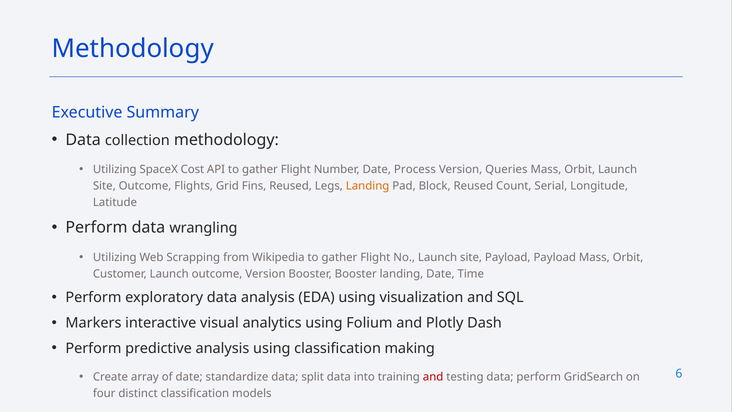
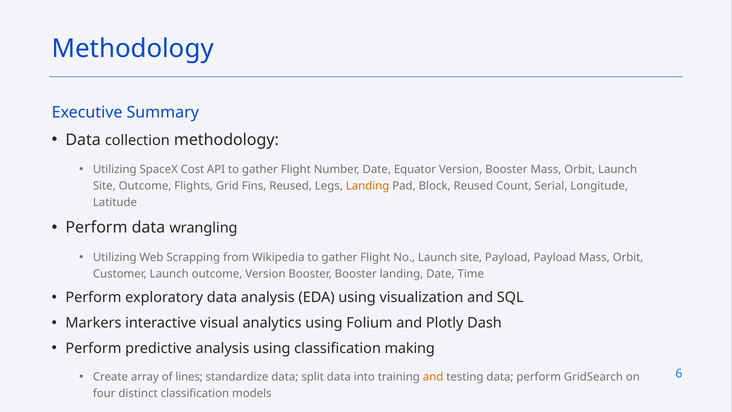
Process: Process -> Equator
Queries at (506, 169): Queries -> Booster
of date: date -> lines
and at (433, 377) colour: red -> orange
